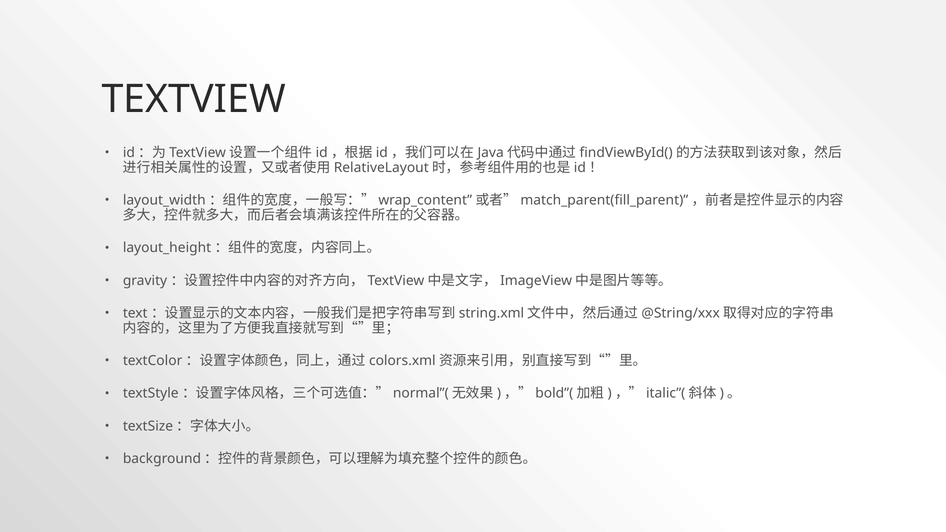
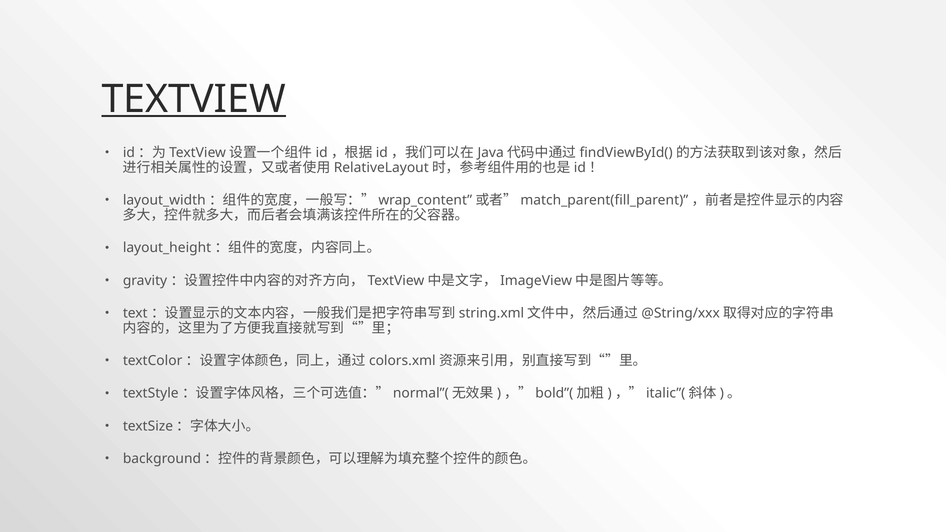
TEXTVIEW underline: none -> present
